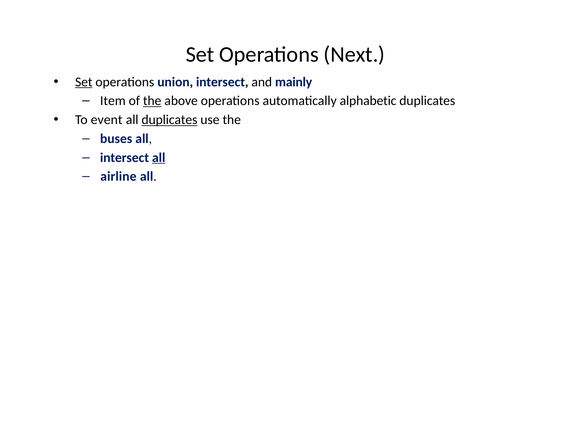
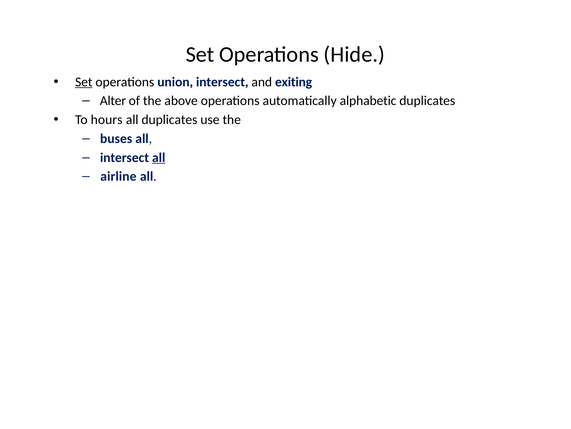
Next: Next -> Hide
mainly: mainly -> exiting
Item: Item -> Alter
the at (152, 101) underline: present -> none
event: event -> hours
duplicates at (169, 120) underline: present -> none
